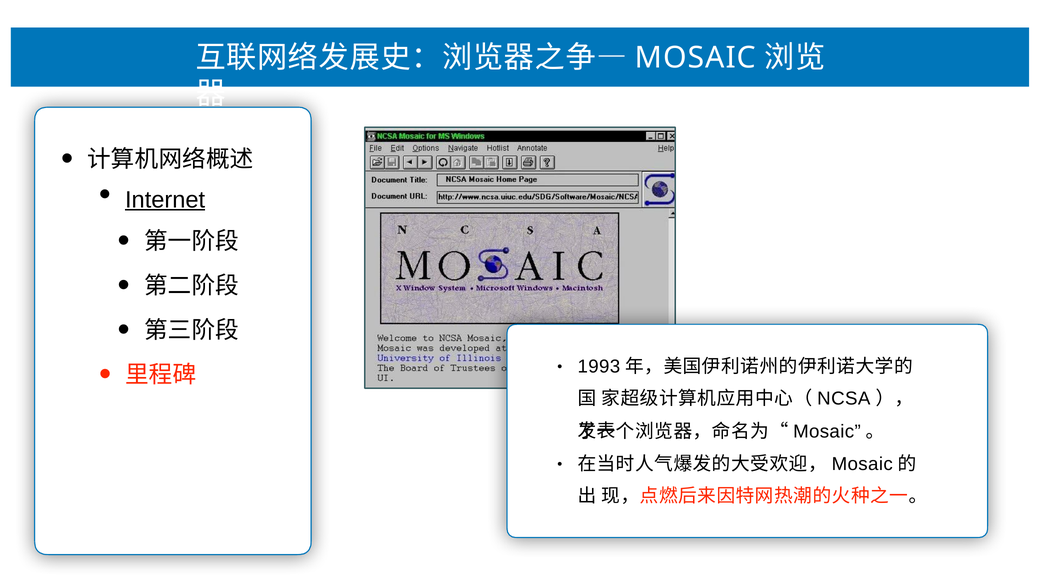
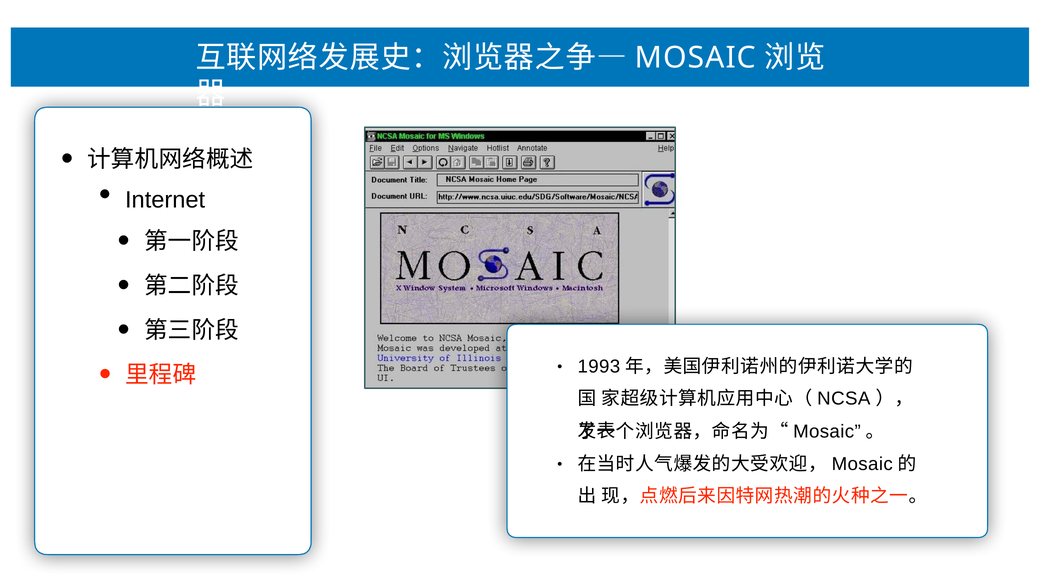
Internet underline: present -> none
